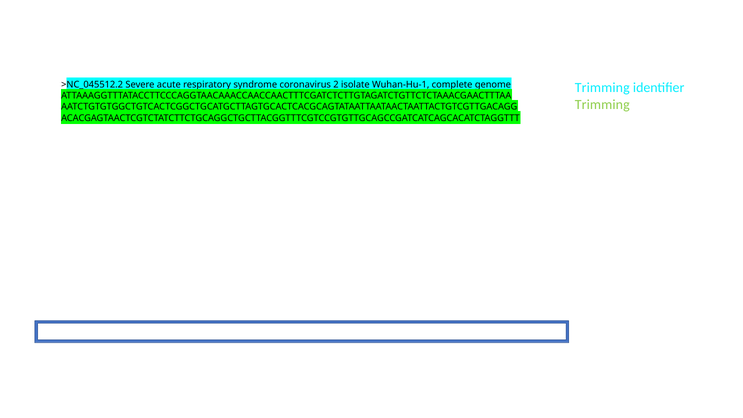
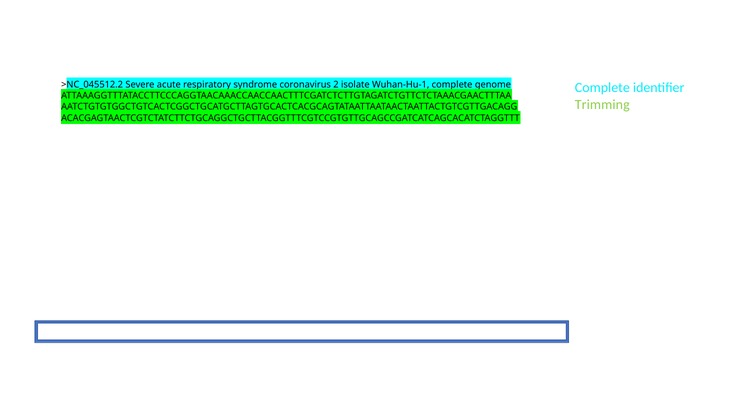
Trimming at (602, 88): Trimming -> Complete
